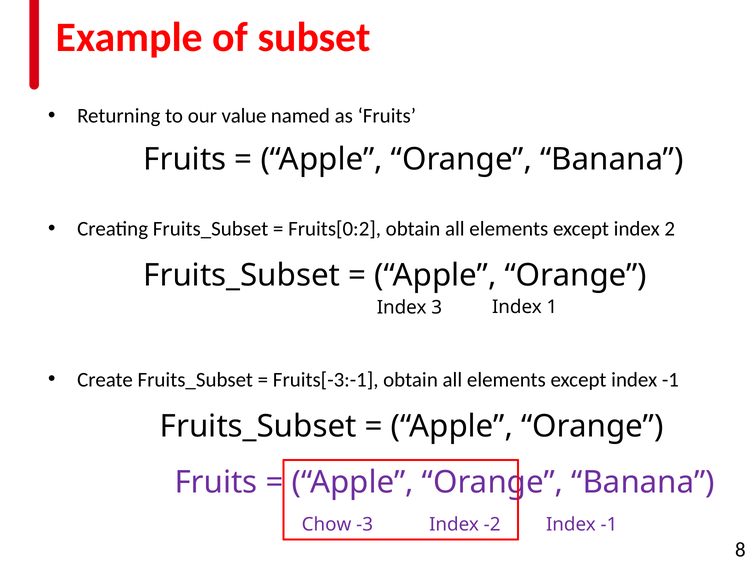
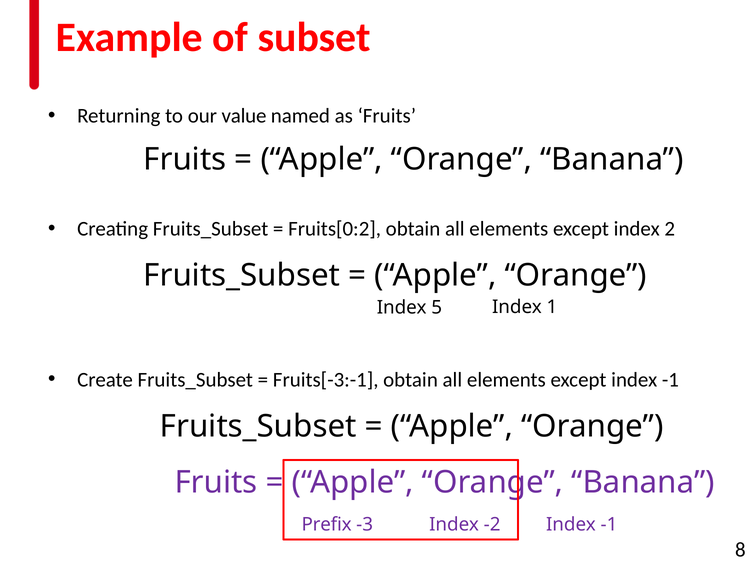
3: 3 -> 5
Chow: Chow -> Prefix
